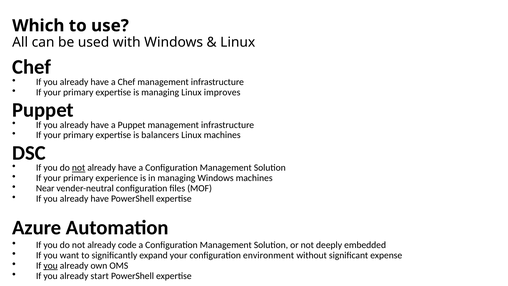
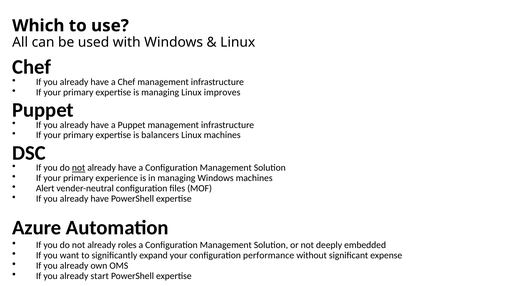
Near: Near -> Alert
code: code -> roles
environment: environment -> performance
you at (51, 265) underline: present -> none
